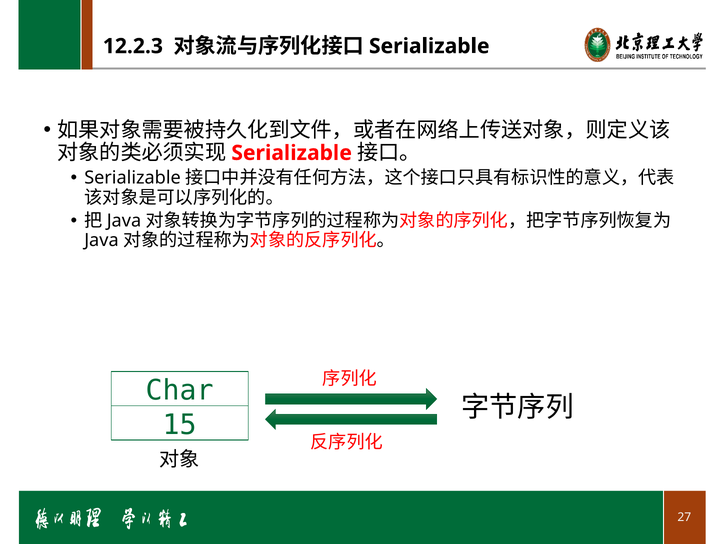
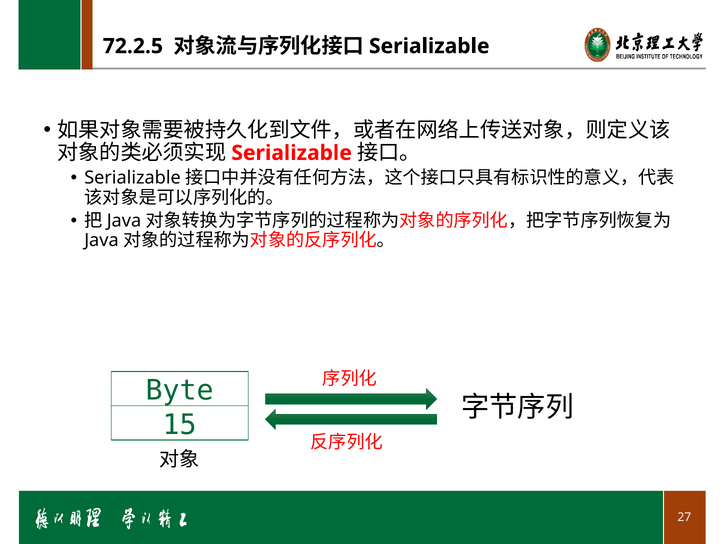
12.2.3: 12.2.3 -> 72.2.5
Char: Char -> Byte
